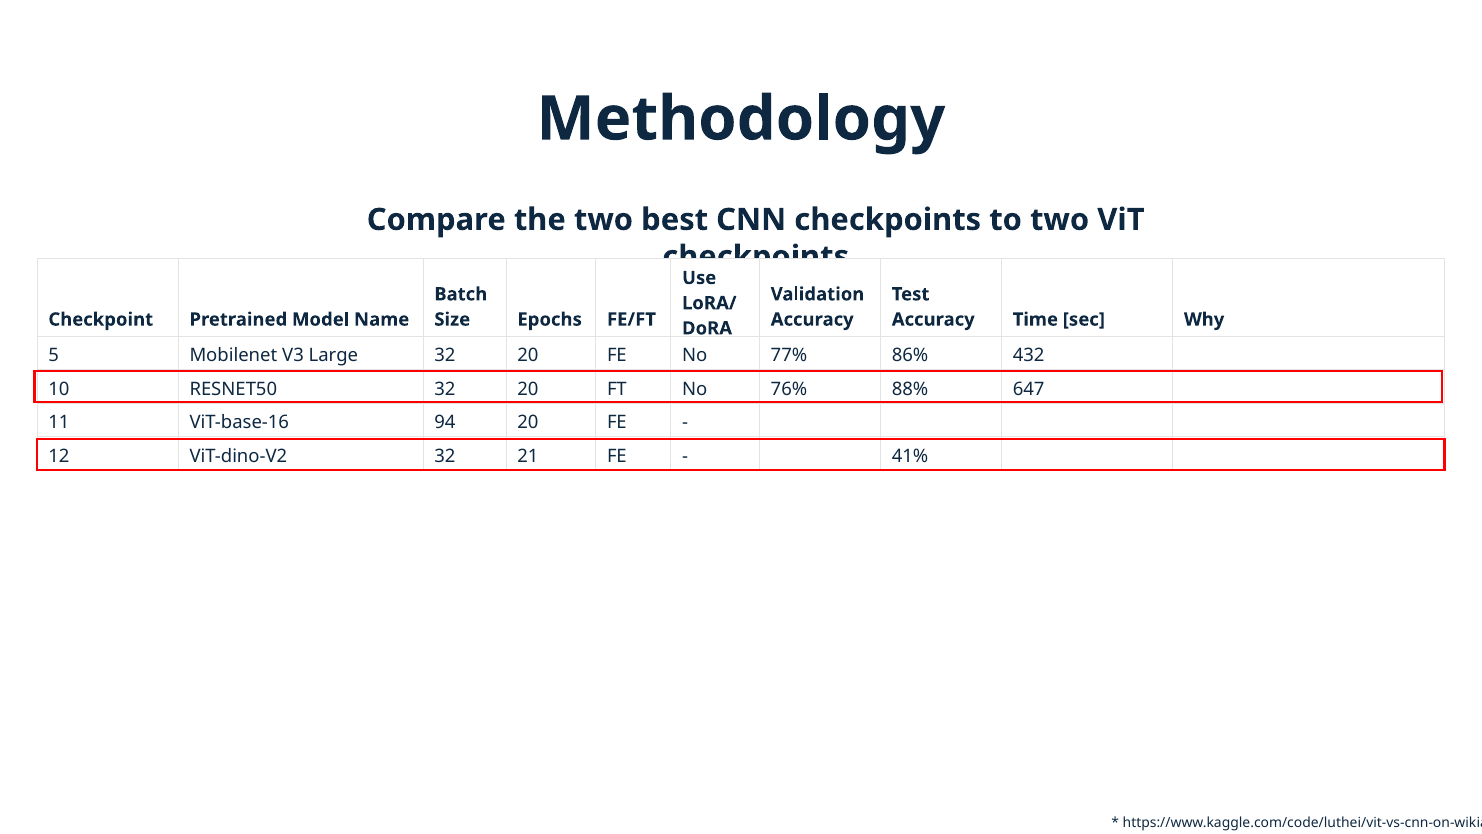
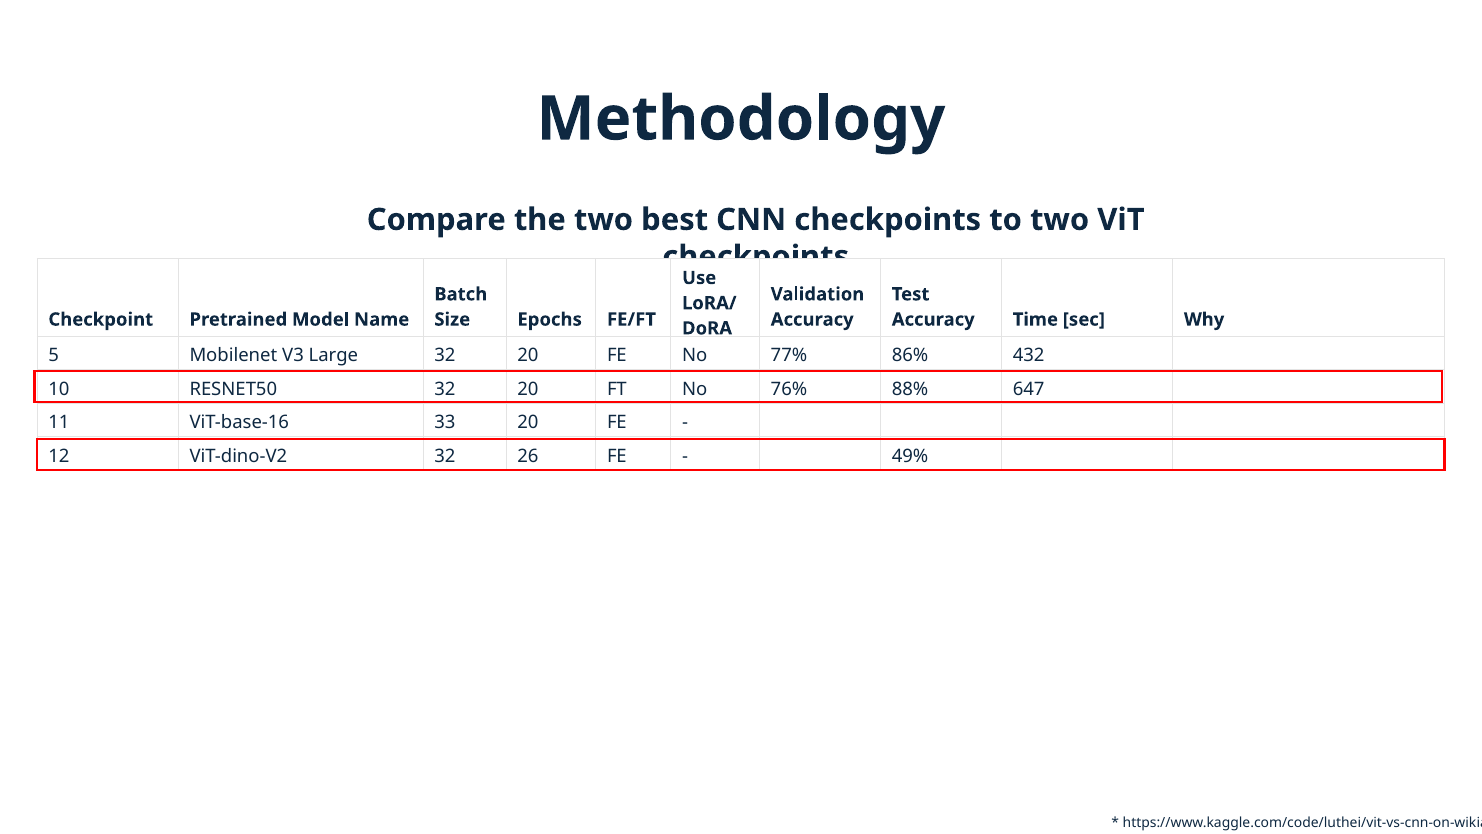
94: 94 -> 33
21: 21 -> 26
41%: 41% -> 49%
